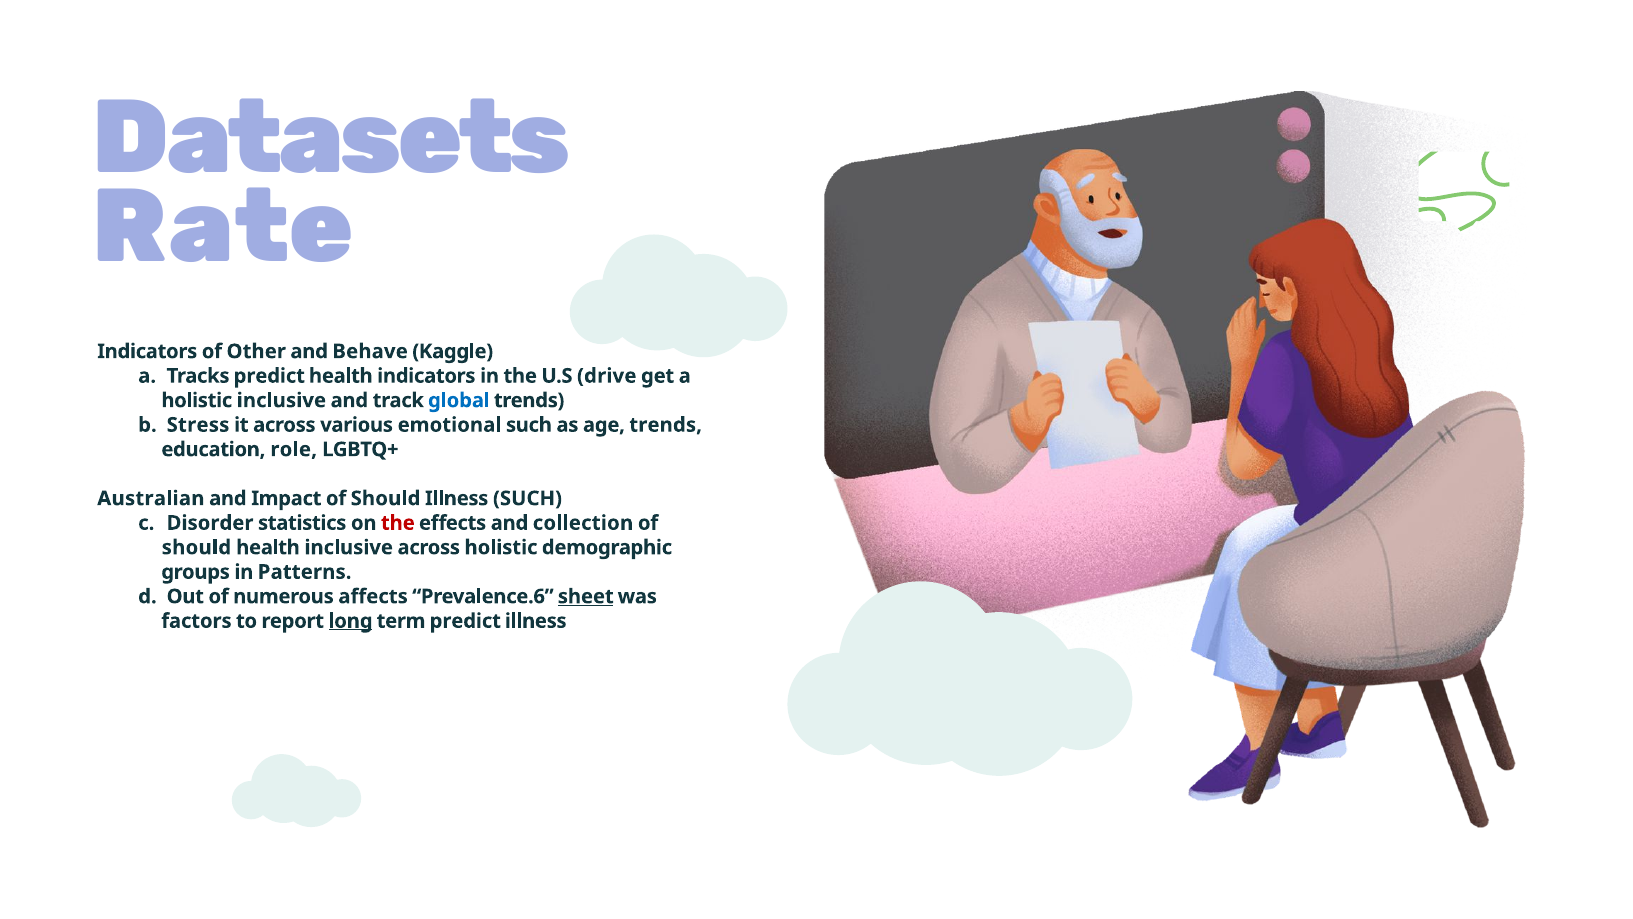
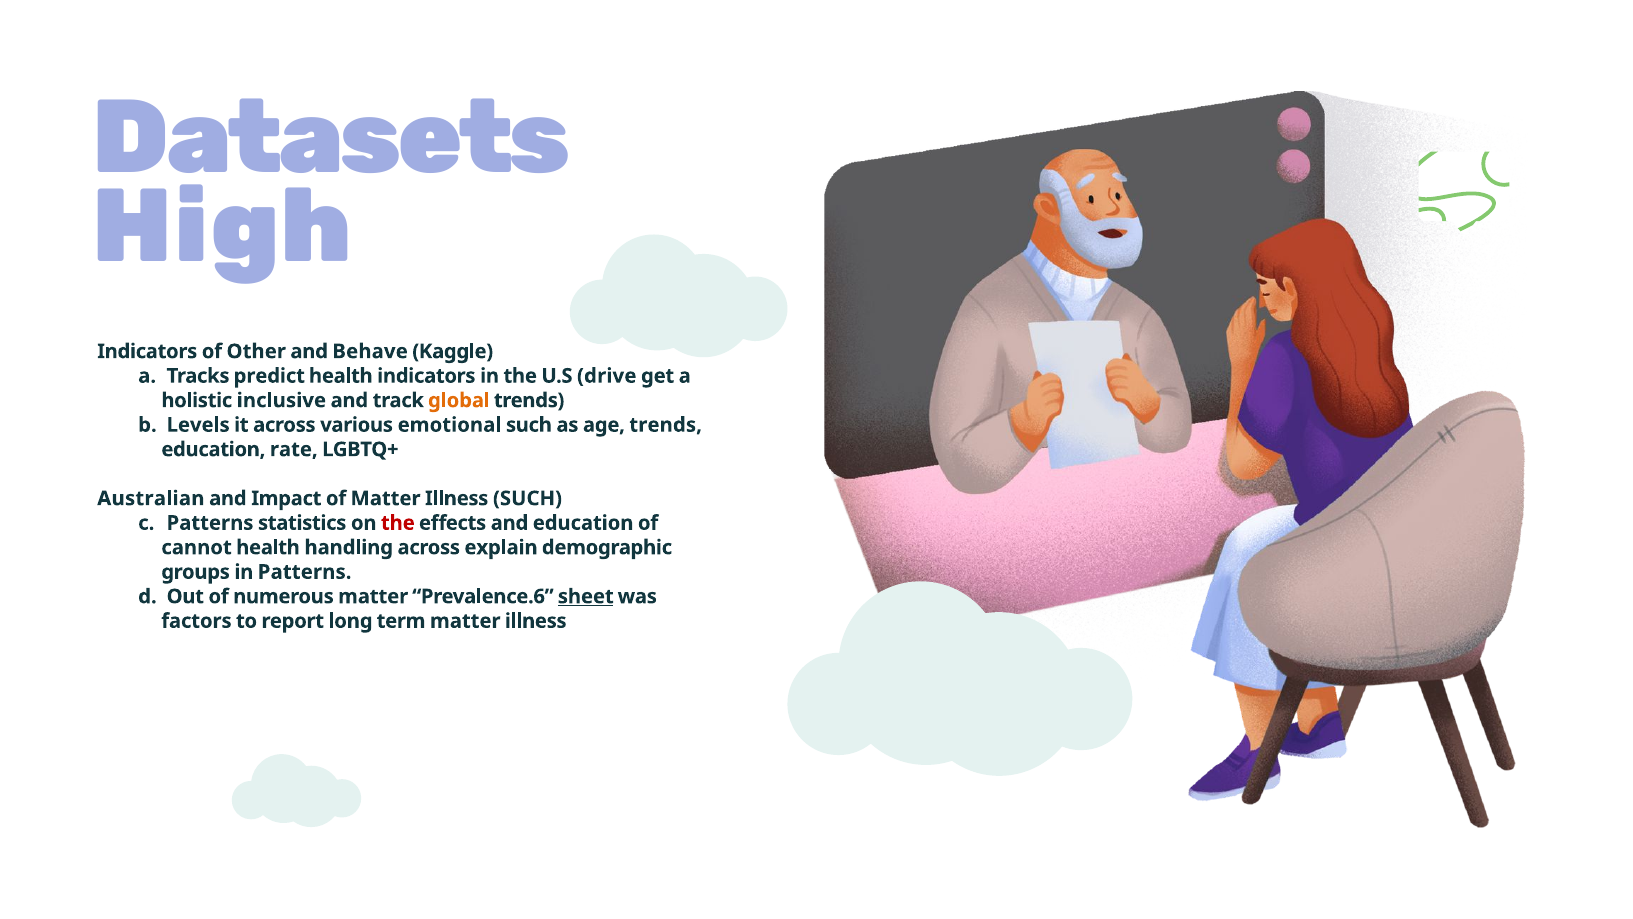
Rate: Rate -> High
global colour: blue -> orange
Stress: Stress -> Levels
role: role -> rate
Impact of Should: Should -> Matter
Disorder at (210, 523): Disorder -> Patterns
and collection: collection -> education
should at (196, 547): should -> cannot
health inclusive: inclusive -> handling
across holistic: holistic -> explain
numerous affects: affects -> matter
long underline: present -> none
term predict: predict -> matter
